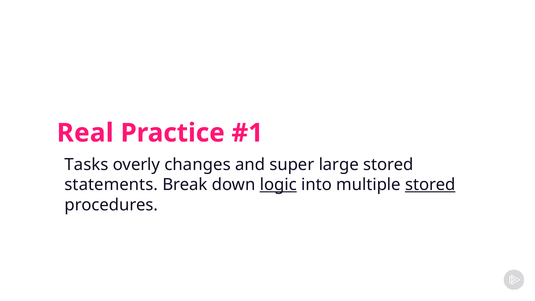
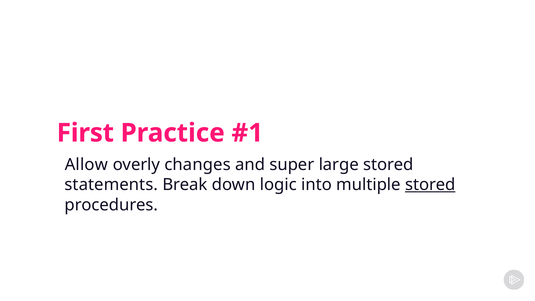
Real: Real -> First
Tasks: Tasks -> Allow
logic underline: present -> none
